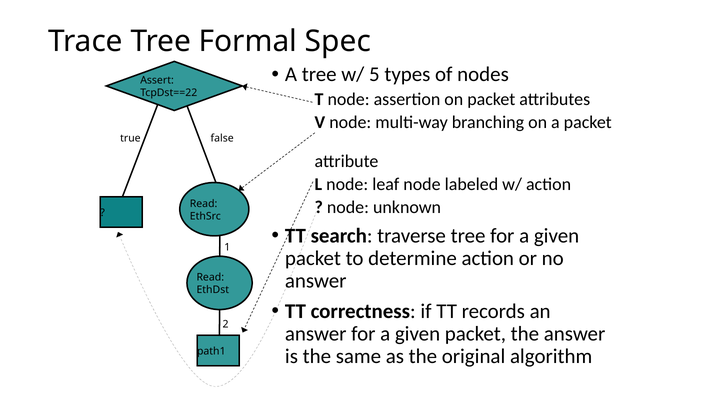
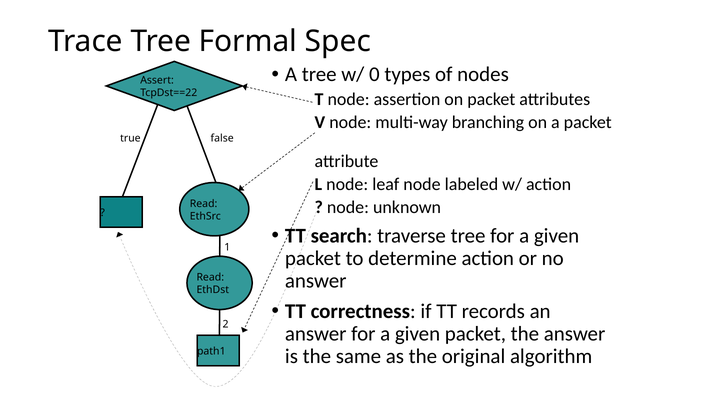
5: 5 -> 0
